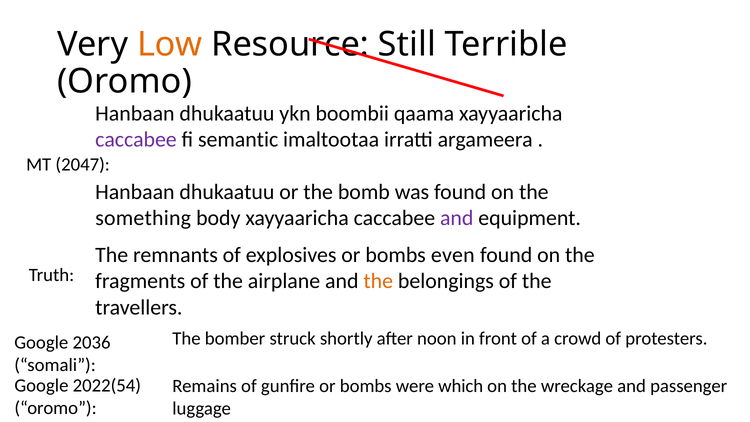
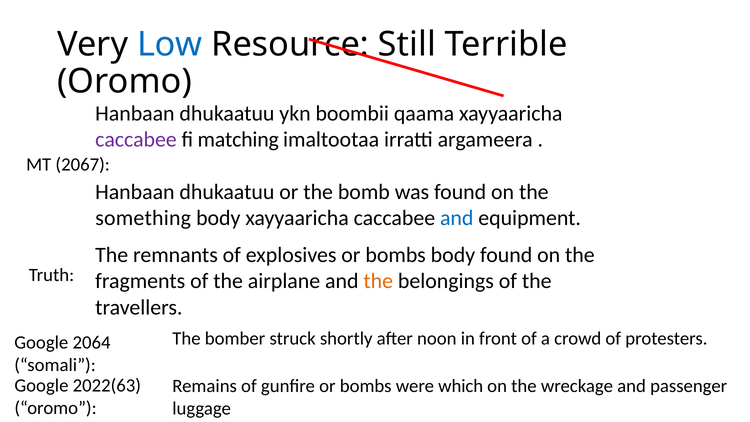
Low colour: orange -> blue
semantic: semantic -> matching
2047: 2047 -> 2067
and at (457, 218) colour: purple -> blue
bombs even: even -> body
2036: 2036 -> 2064
2022(54: 2022(54 -> 2022(63
